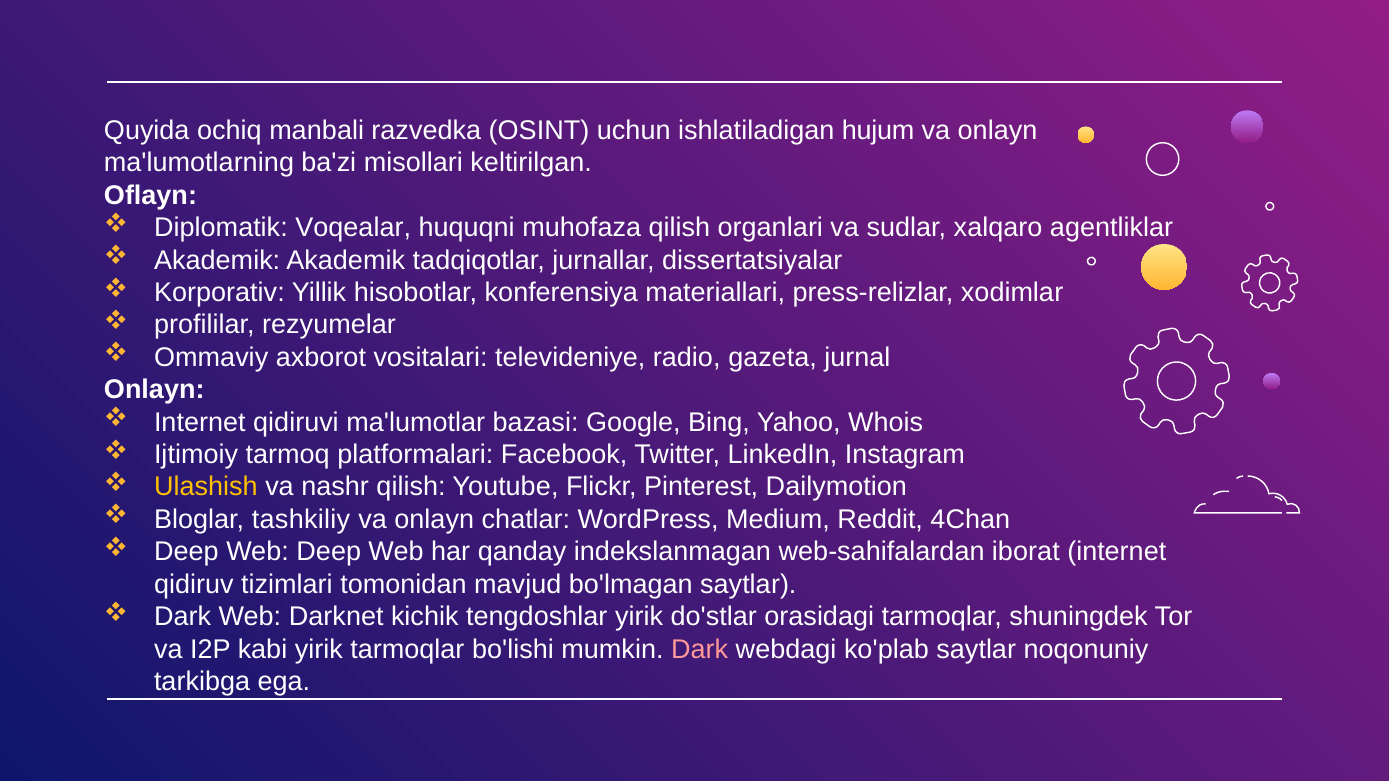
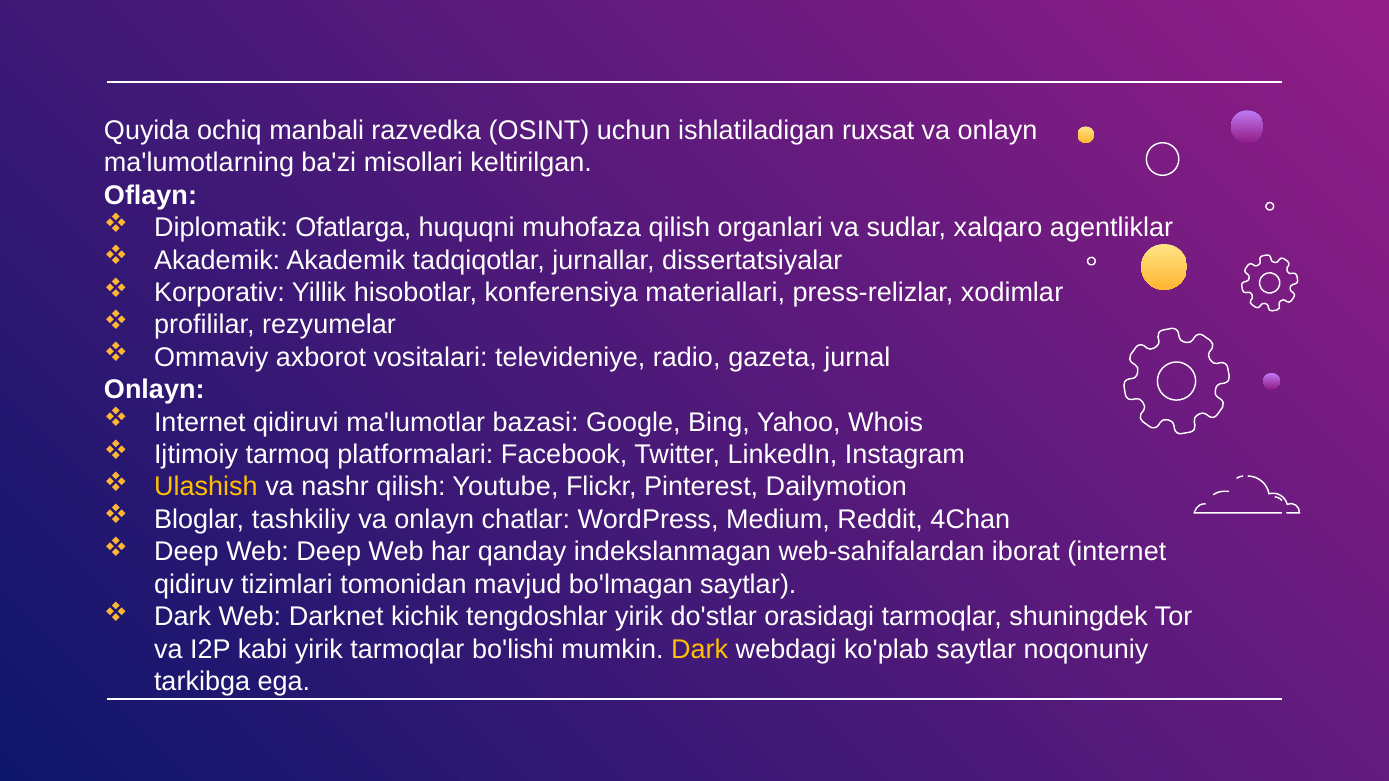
hujum: hujum -> ruxsat
Voqealar: Voqealar -> Ofatlarga
Dark at (700, 649) colour: pink -> yellow
